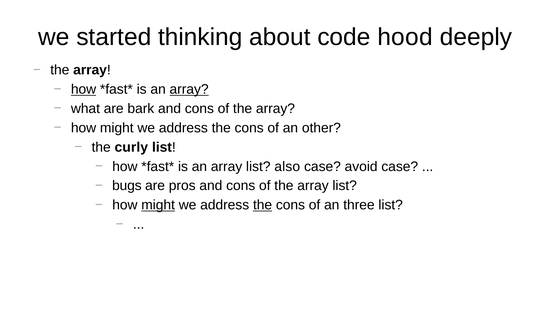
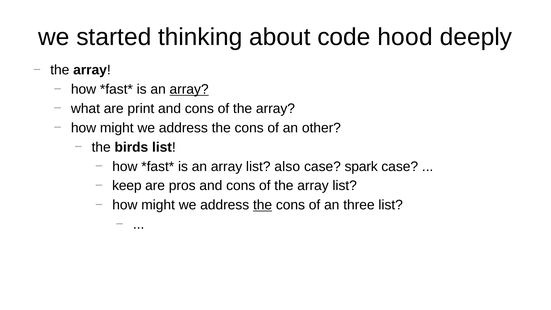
how at (84, 89) underline: present -> none
bark: bark -> print
curly: curly -> birds
avoid: avoid -> spark
bugs: bugs -> keep
might at (158, 205) underline: present -> none
